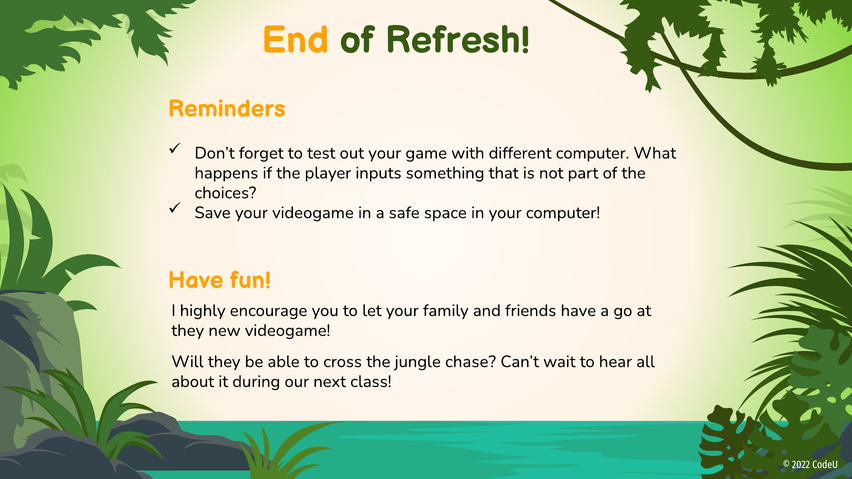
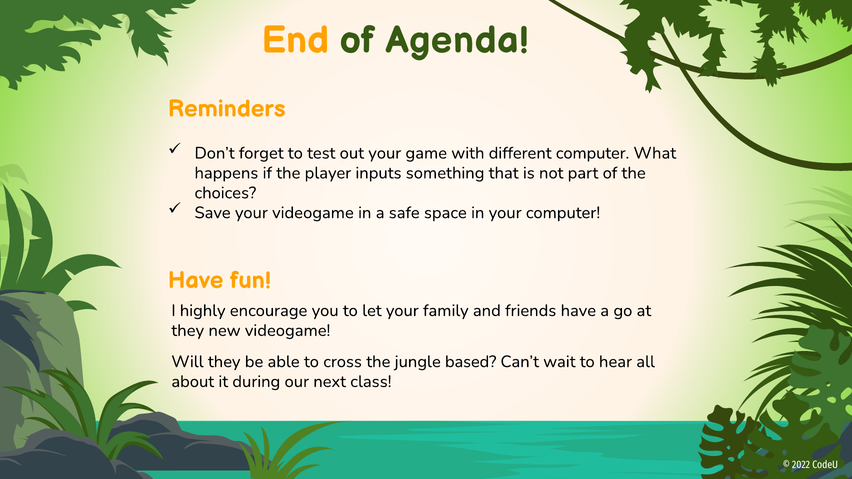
Refresh: Refresh -> Agenda
chase: chase -> based
